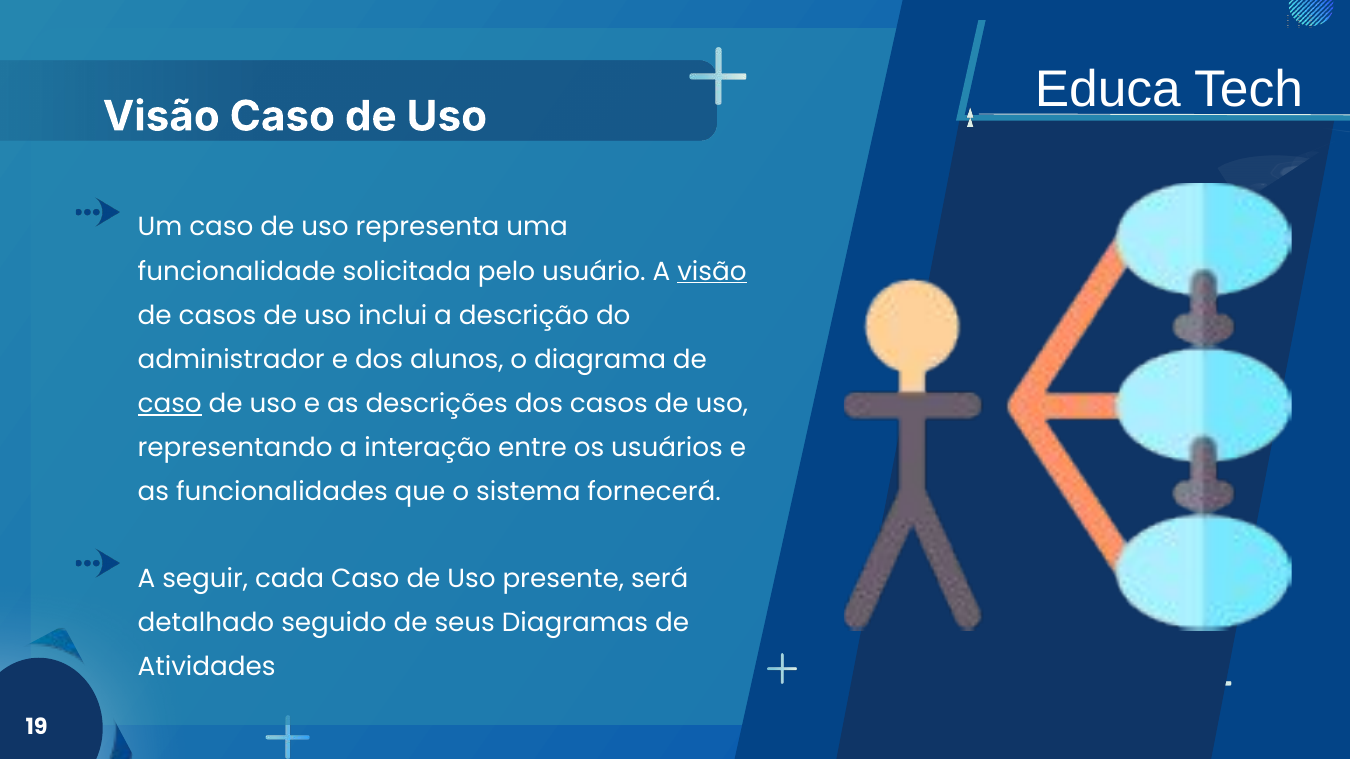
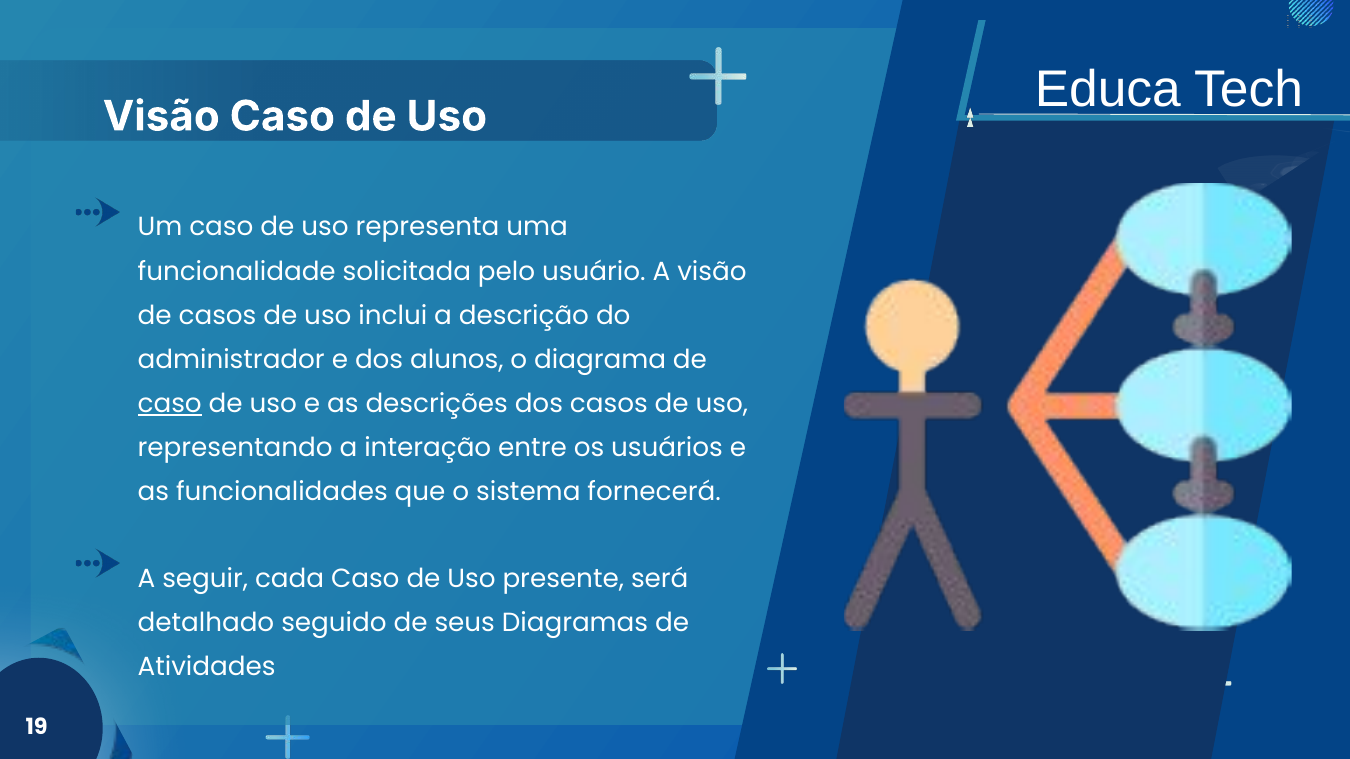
visão at (712, 272) underline: present -> none
